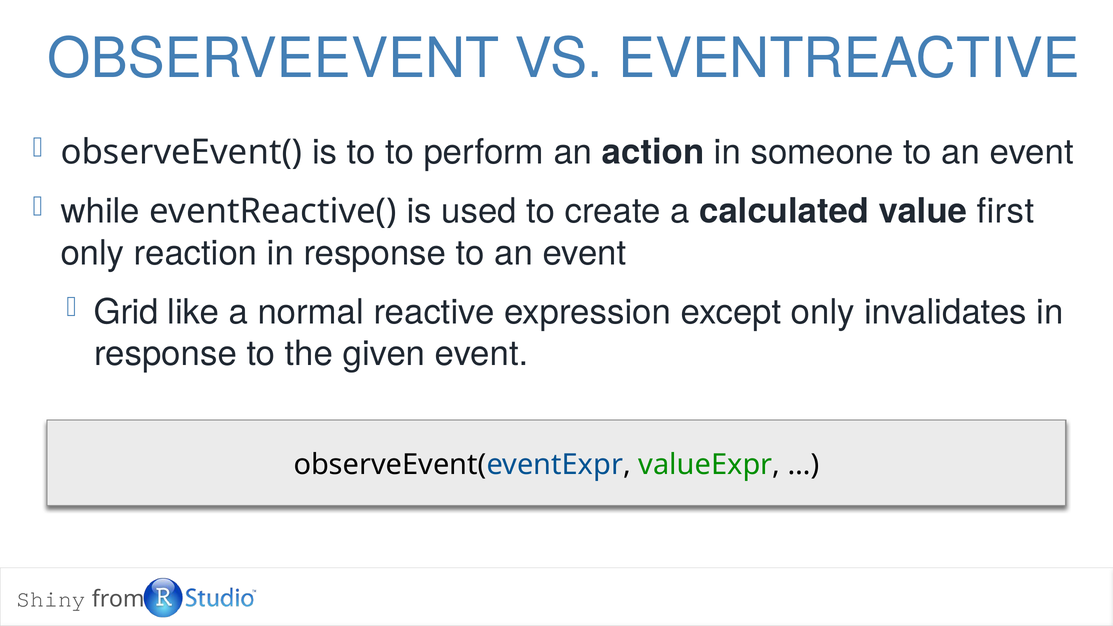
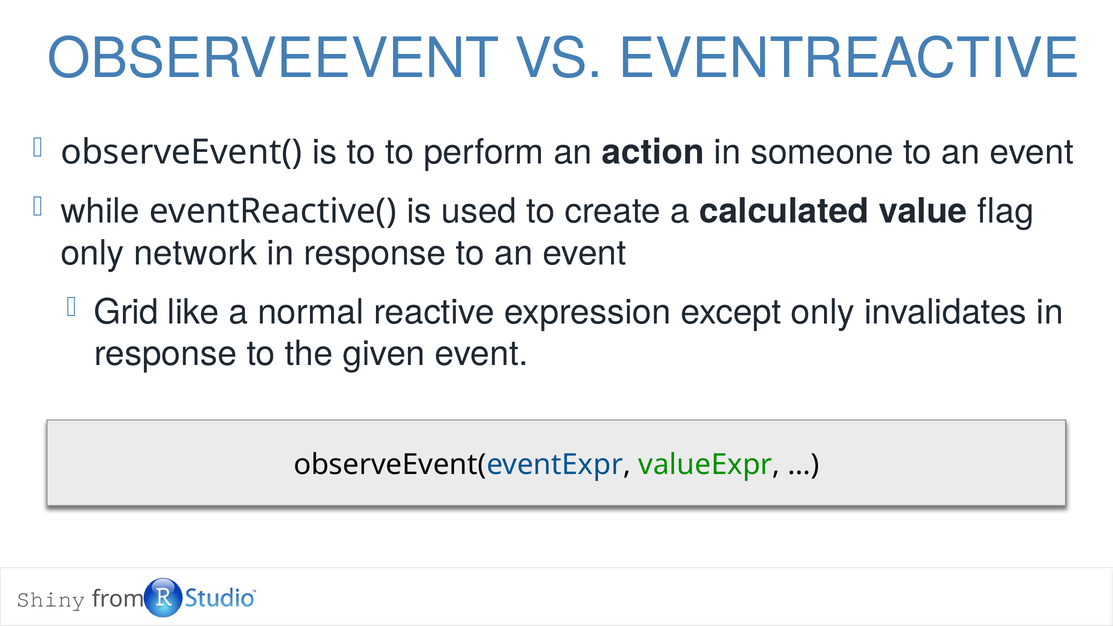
first: first -> flag
reaction: reaction -> network
